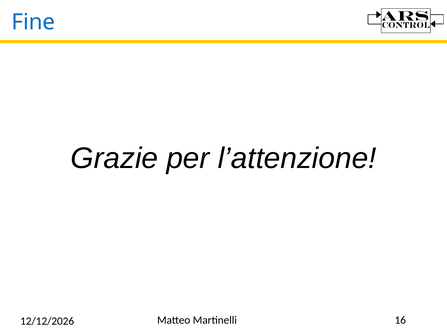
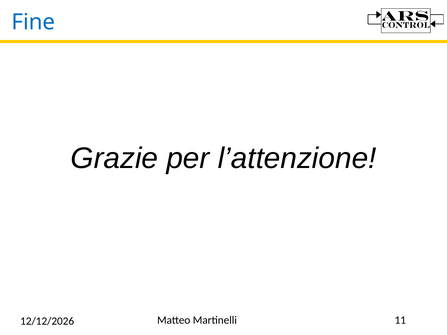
16: 16 -> 11
